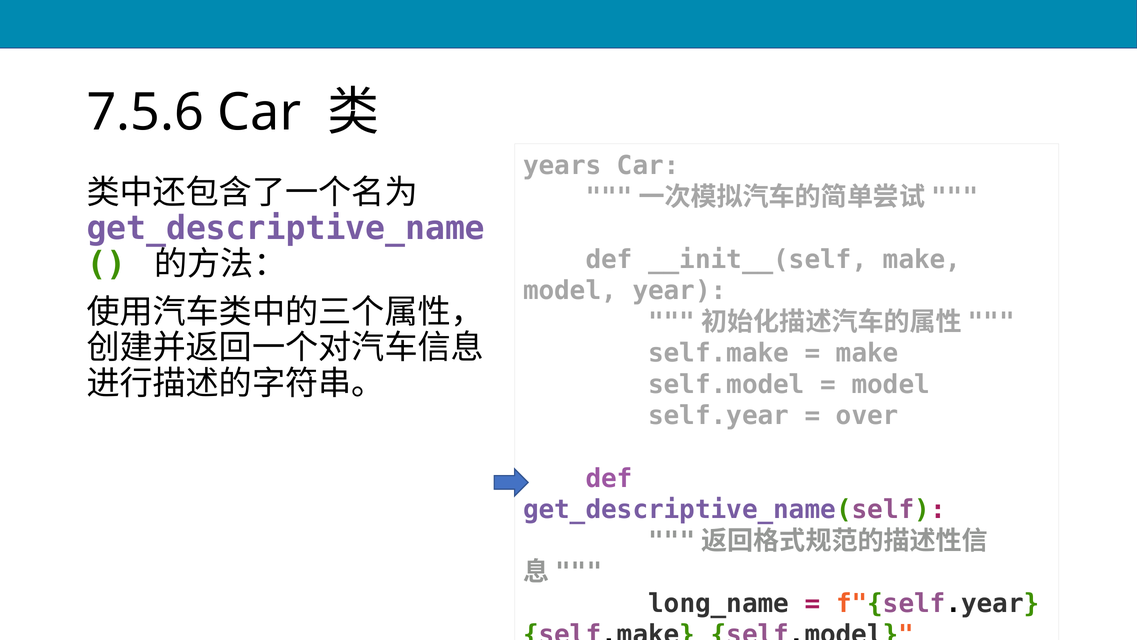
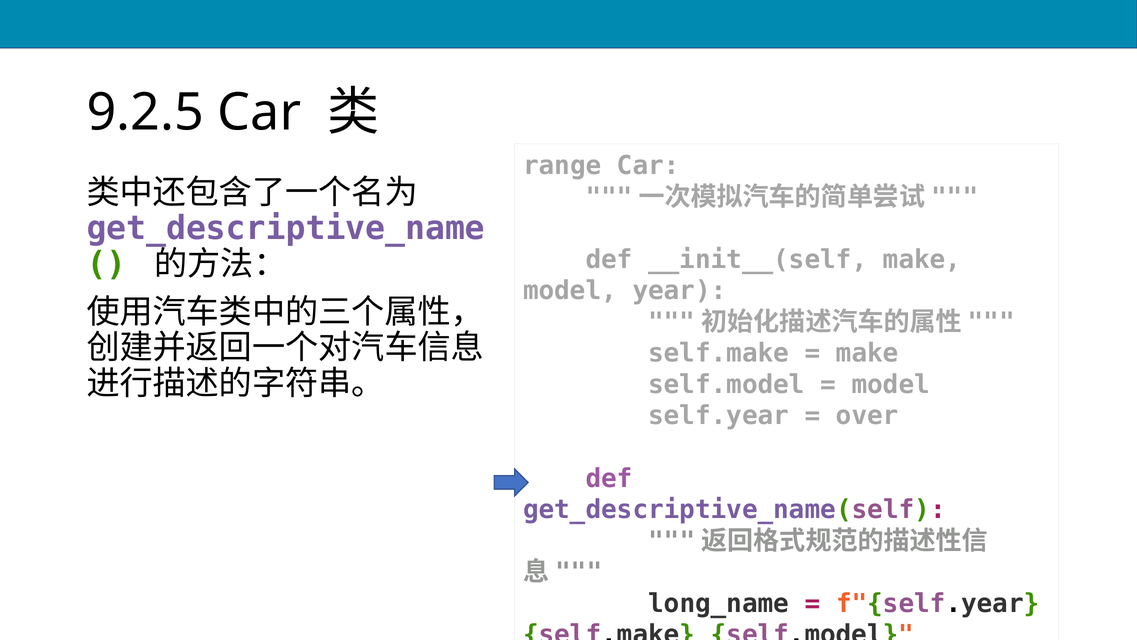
7.5.6: 7.5.6 -> 9.2.5
years: years -> range
